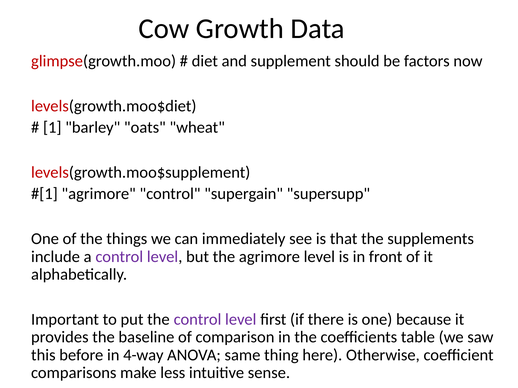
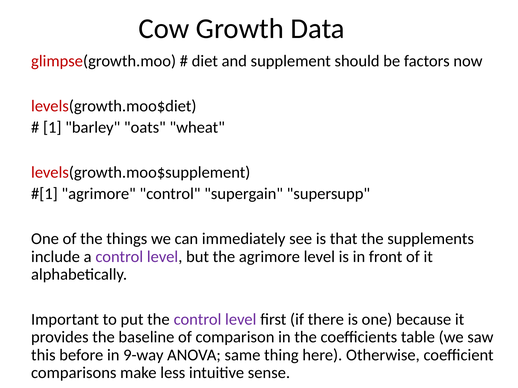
4-way: 4-way -> 9-way
